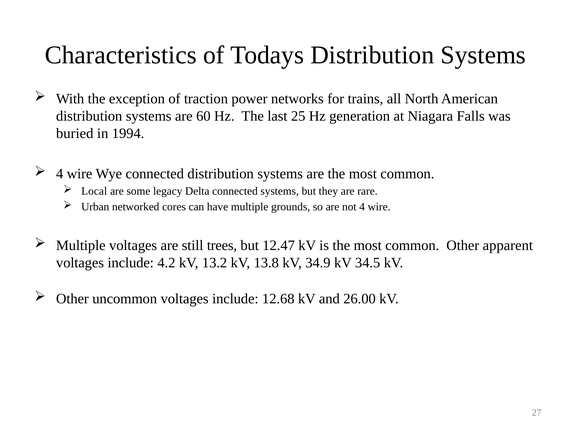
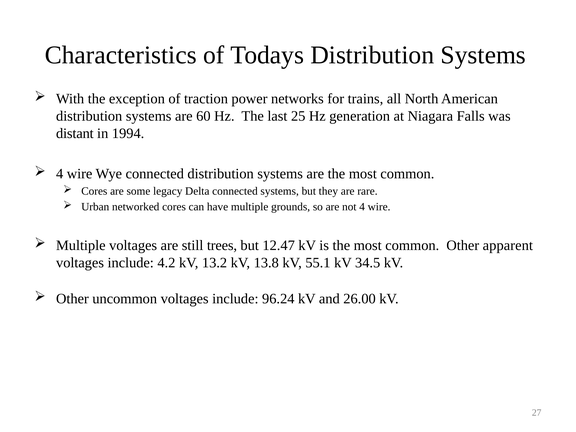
buried: buried -> distant
Local at (94, 191): Local -> Cores
34.9: 34.9 -> 55.1
12.68: 12.68 -> 96.24
